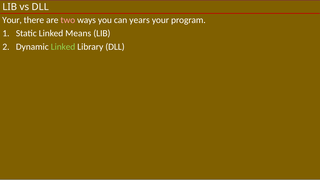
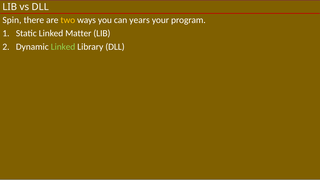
Your at (12, 20): Your -> Spin
two colour: pink -> yellow
Means: Means -> Matter
